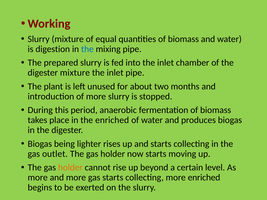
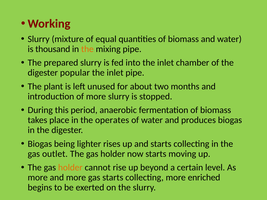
digestion: digestion -> thousand
the at (87, 49) colour: blue -> orange
digester mixture: mixture -> popular
the enriched: enriched -> operates
